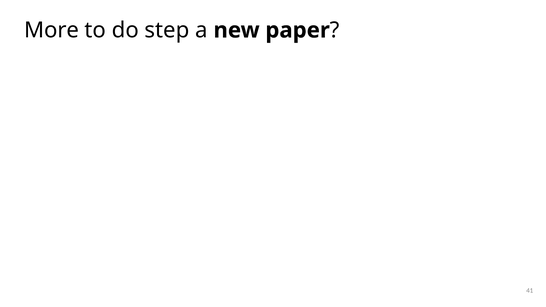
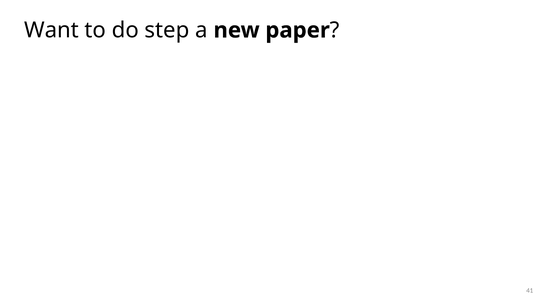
More: More -> Want
